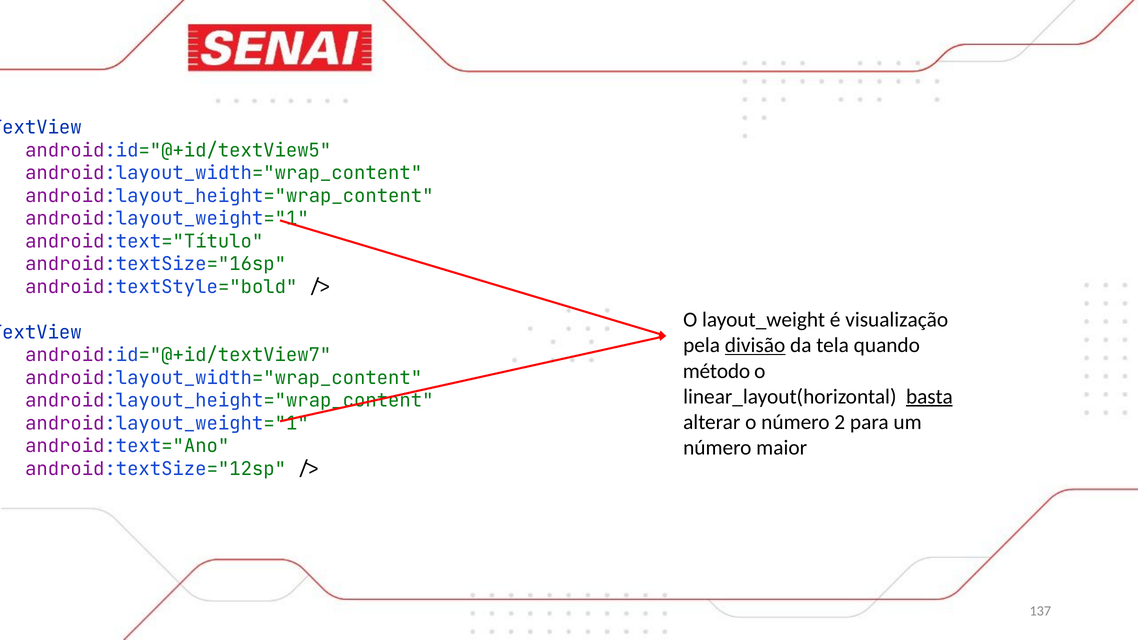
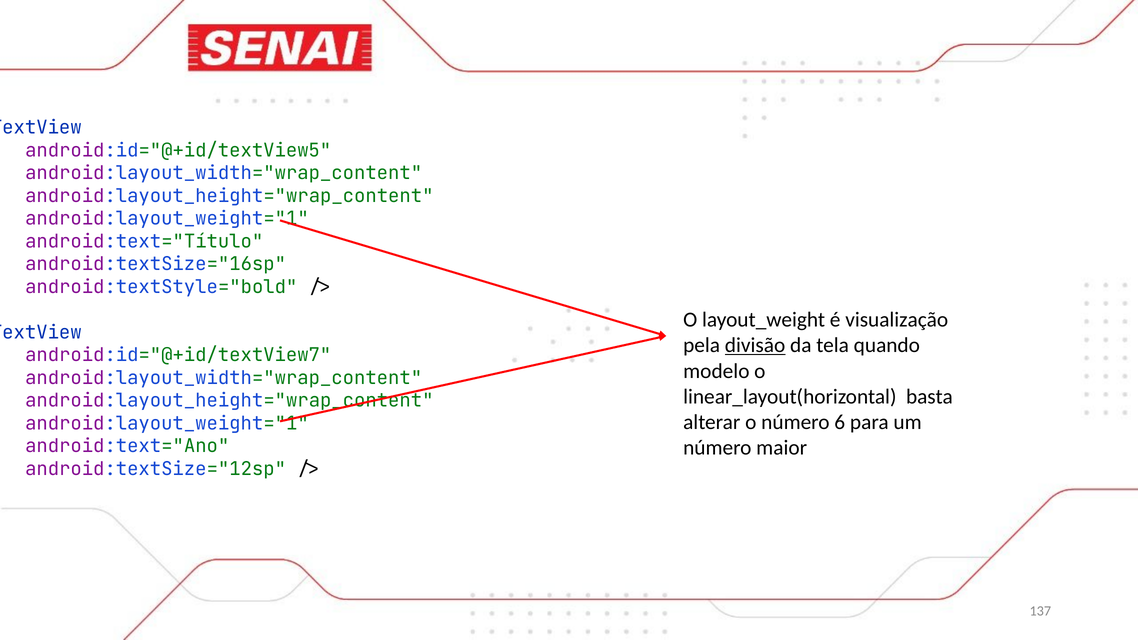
método: método -> modelo
basta underline: present -> none
2: 2 -> 6
